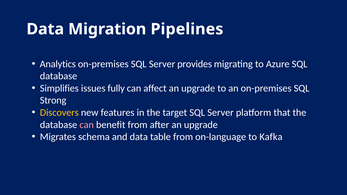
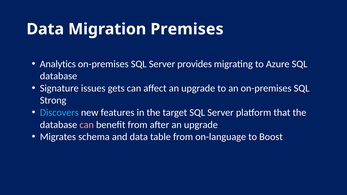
Pipelines: Pipelines -> Premises
Simplifies: Simplifies -> Signature
fully: fully -> gets
Discovers colour: yellow -> light blue
Kafka: Kafka -> Boost
